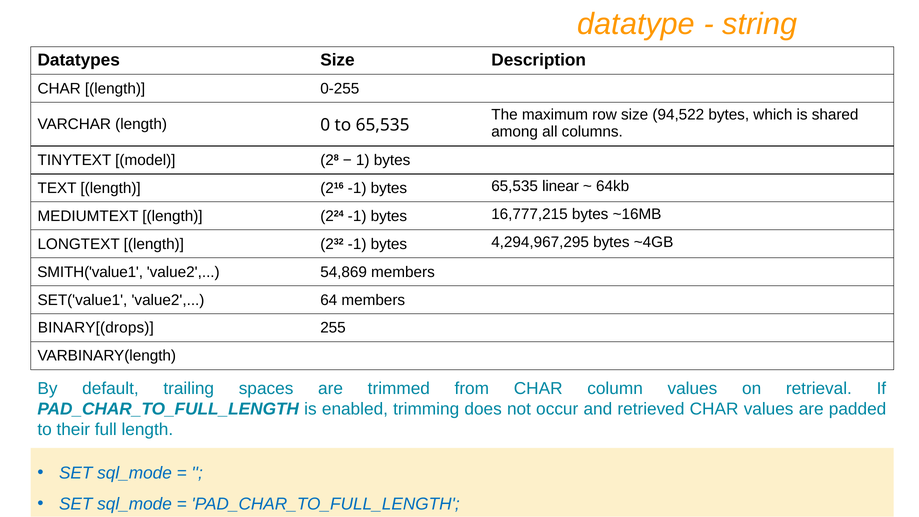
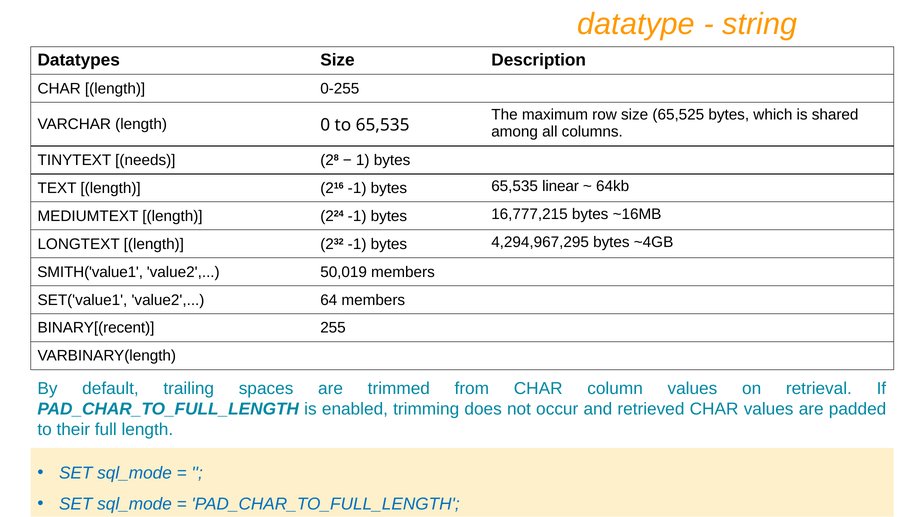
94,522: 94,522 -> 65,525
model: model -> needs
54,869: 54,869 -> 50,019
BINARY[(drops: BINARY[(drops -> BINARY[(recent
